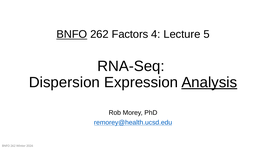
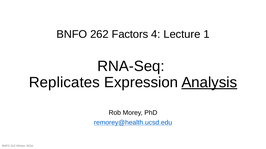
BNFO at (72, 34) underline: present -> none
5: 5 -> 1
Dispersion: Dispersion -> Replicates
